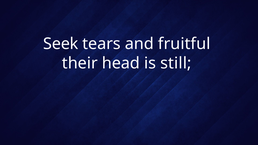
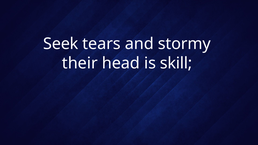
fruitful: fruitful -> stormy
still: still -> skill
